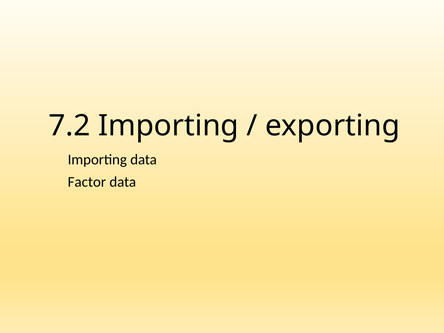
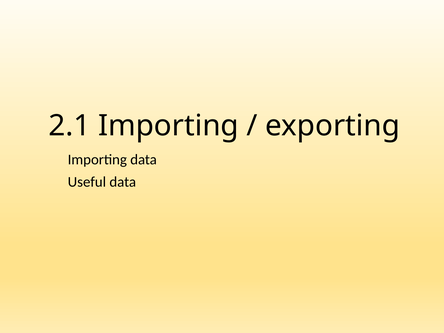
7.2: 7.2 -> 2.1
Factor: Factor -> Useful
